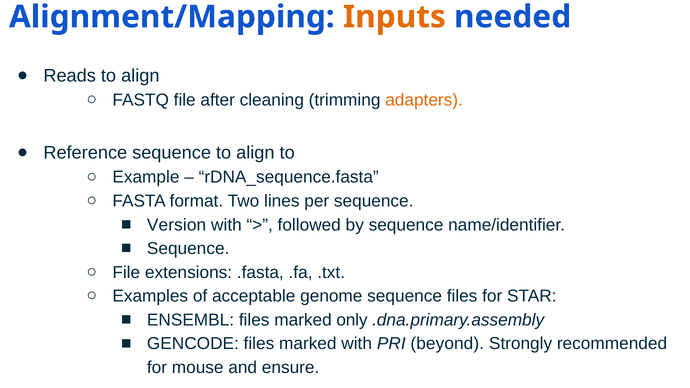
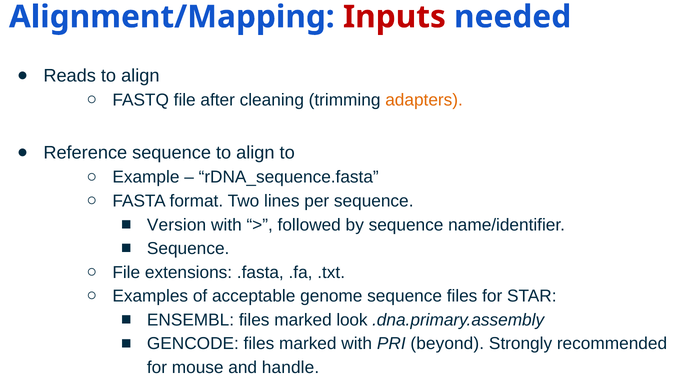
Inputs colour: orange -> red
only: only -> look
ensure: ensure -> handle
